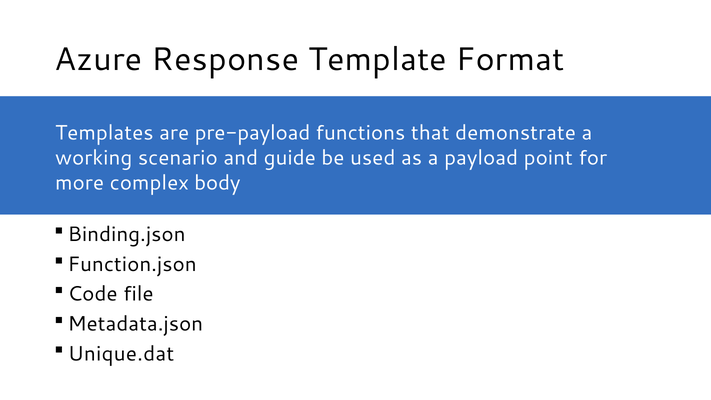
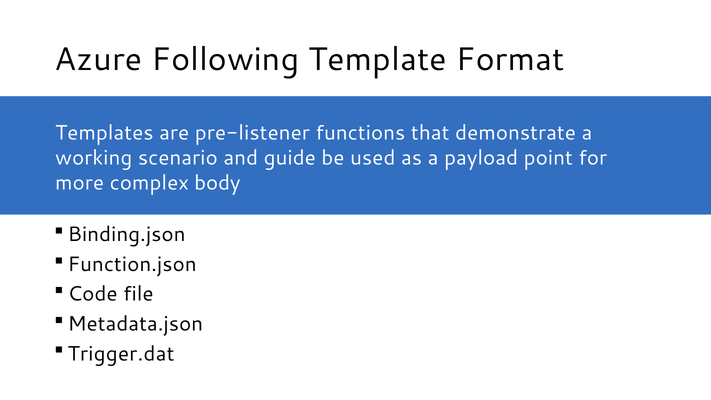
Response: Response -> Following
pre-payload: pre-payload -> pre-listener
Unique.dat: Unique.dat -> Trigger.dat
